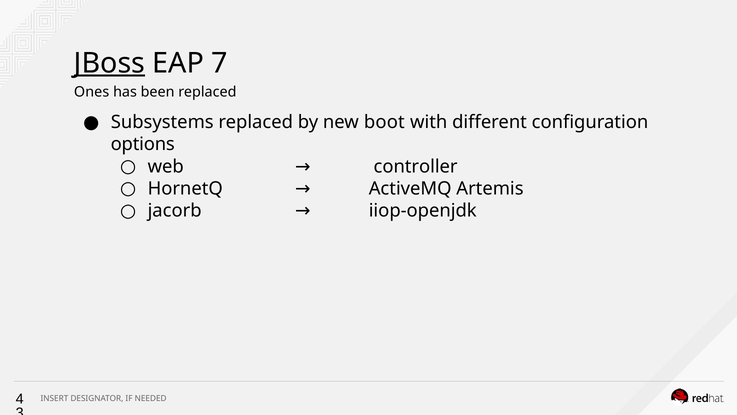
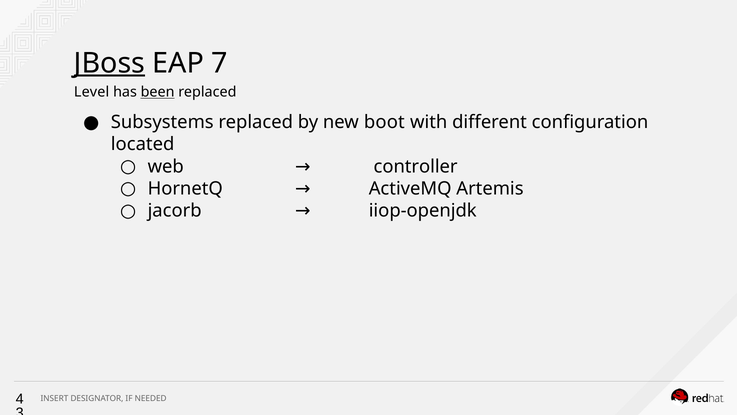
Ones: Ones -> Level
been underline: none -> present
options: options -> located
